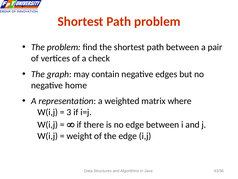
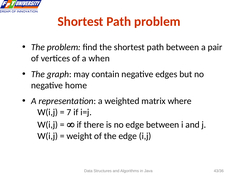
check: check -> when
3: 3 -> 7
